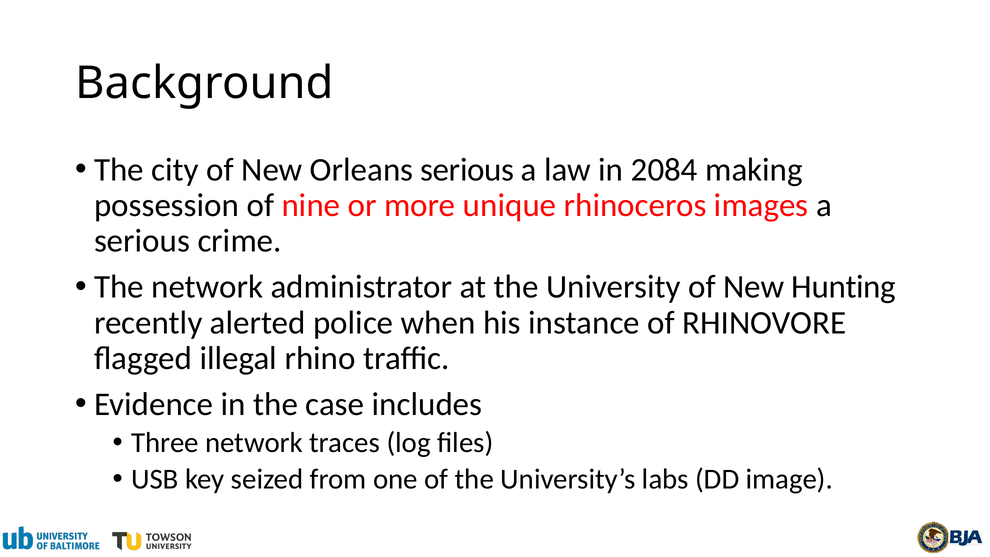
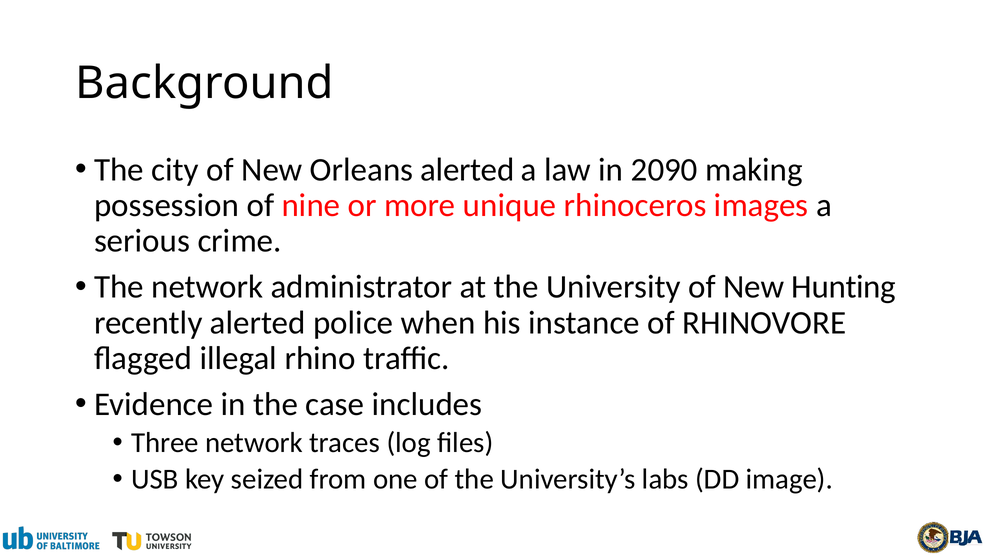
Orleans serious: serious -> alerted
2084: 2084 -> 2090
